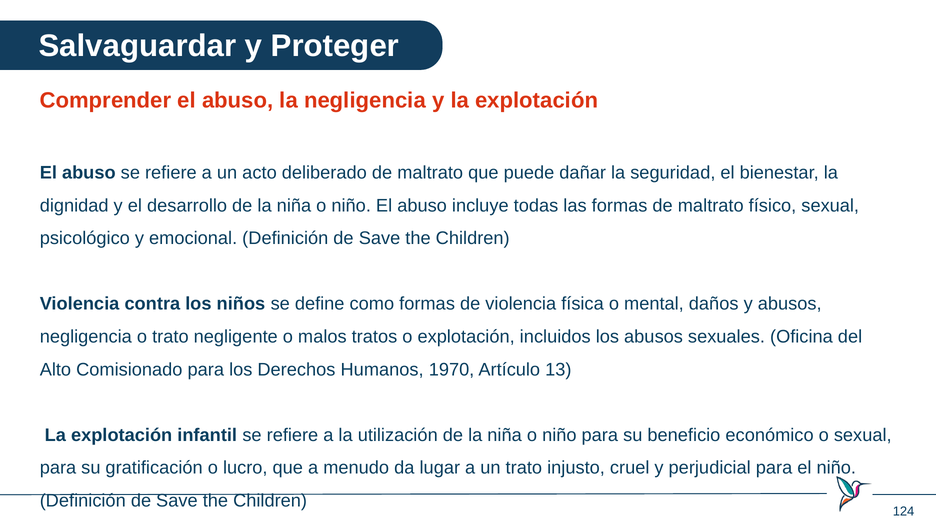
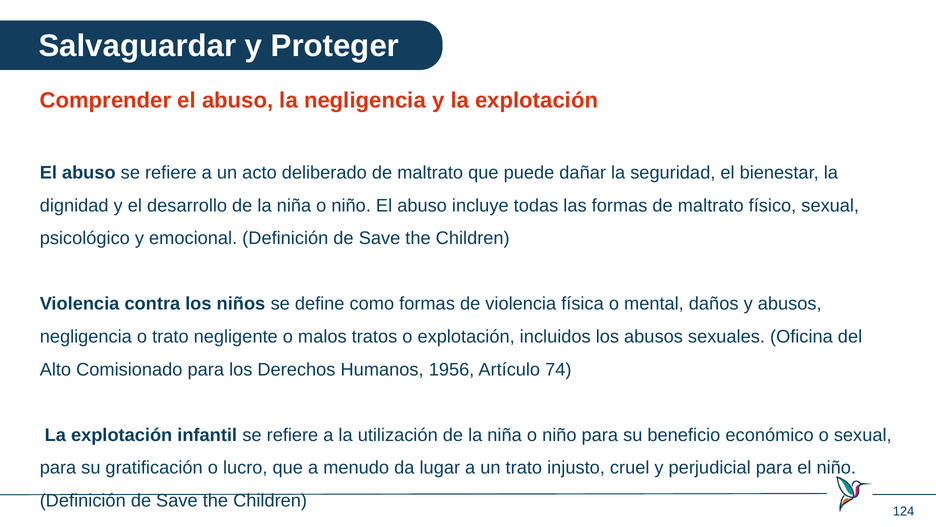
1970: 1970 -> 1956
13: 13 -> 74
